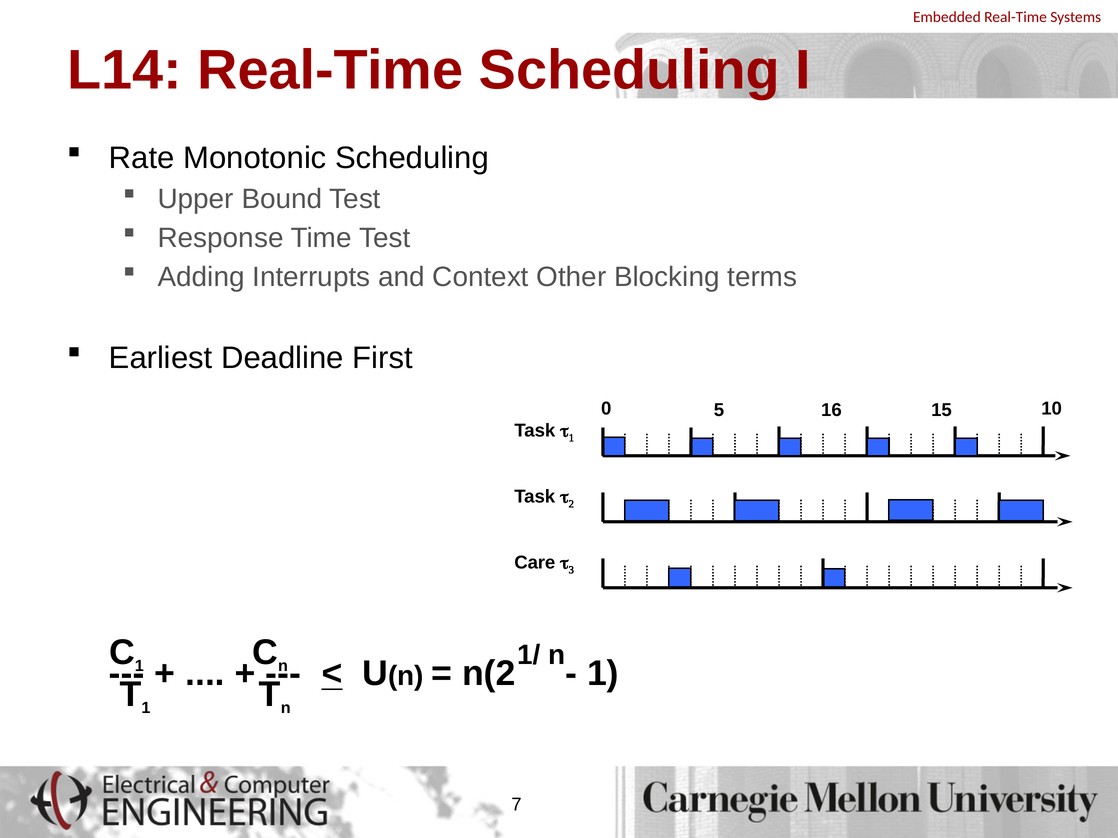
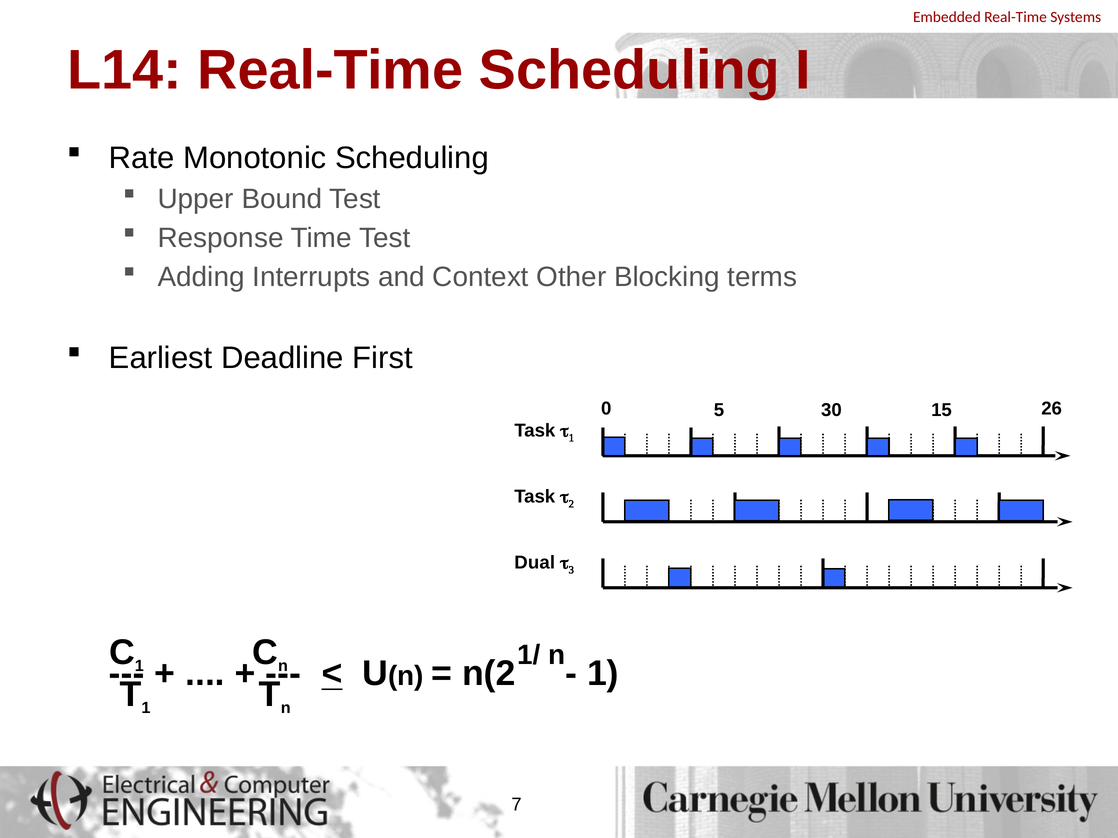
16: 16 -> 30
10: 10 -> 26
Care: Care -> Dual
